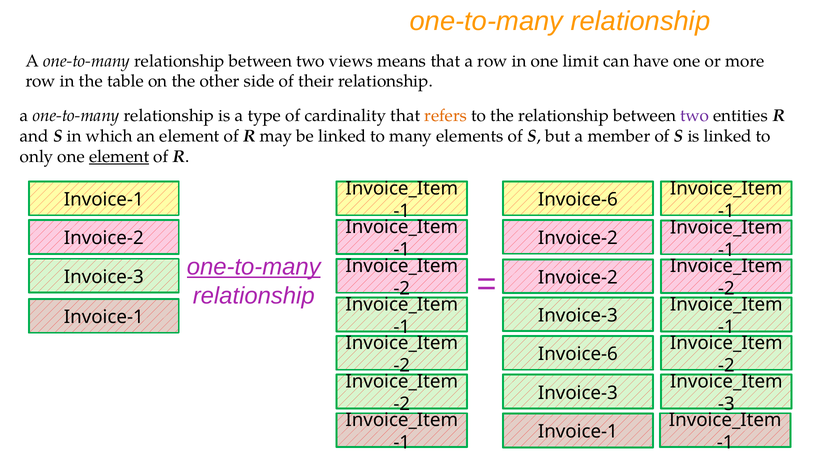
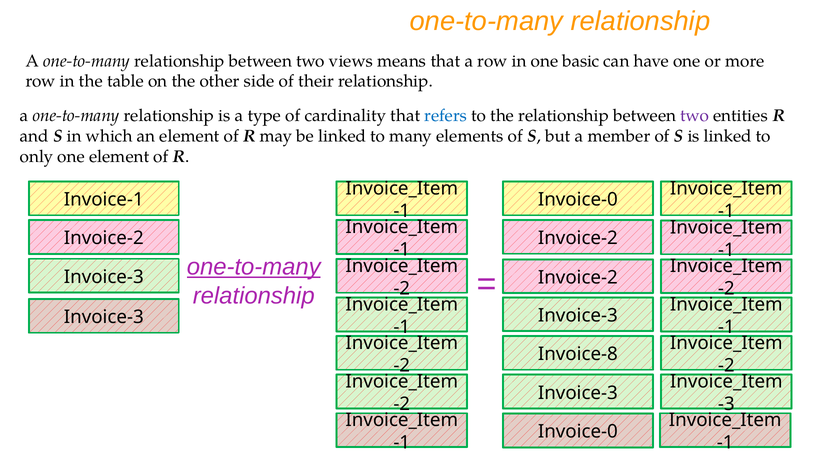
limit: limit -> basic
refers colour: orange -> blue
element at (119, 157) underline: present -> none
Invoice-6 at (578, 200): Invoice-6 -> Invoice-0
Invoice-1 at (104, 318): Invoice-1 -> Invoice-3
Invoice-6 at (578, 355): Invoice-6 -> Invoice-8
Invoice-1 at (578, 432): Invoice-1 -> Invoice-0
